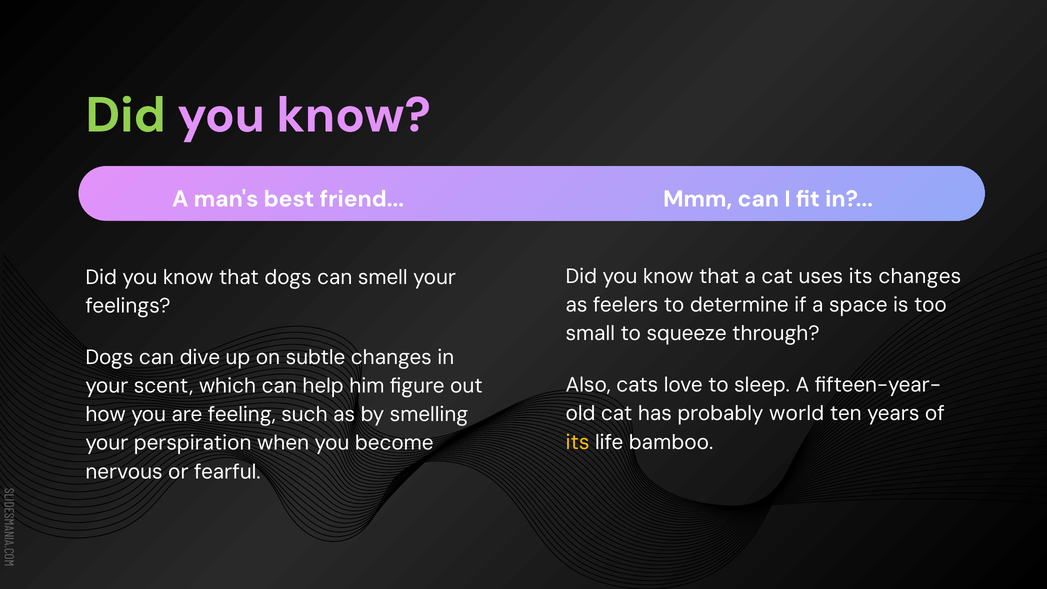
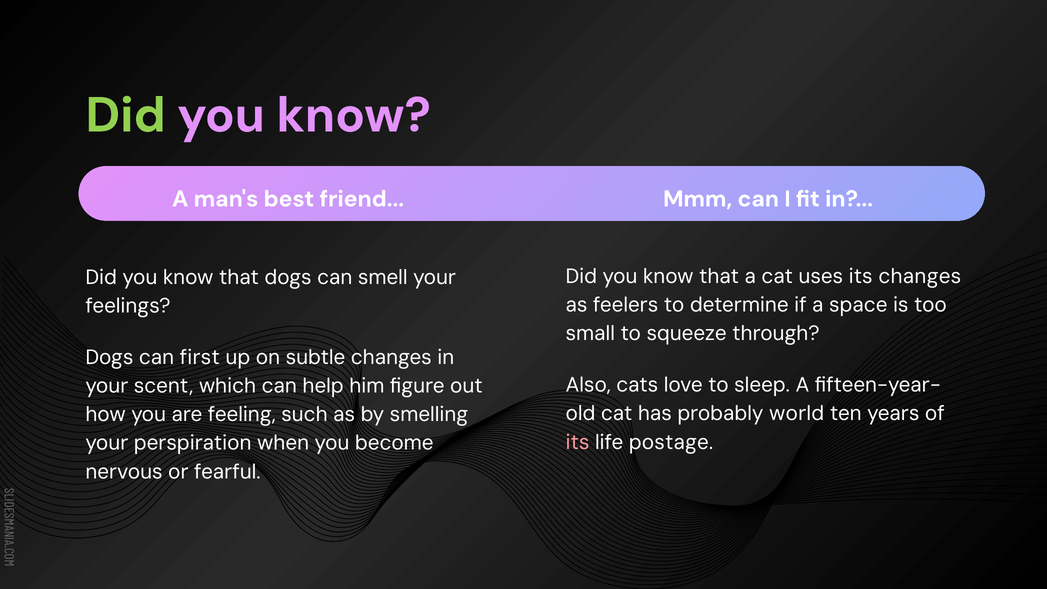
dive: dive -> first
its at (578, 442) colour: yellow -> pink
bamboo: bamboo -> postage
